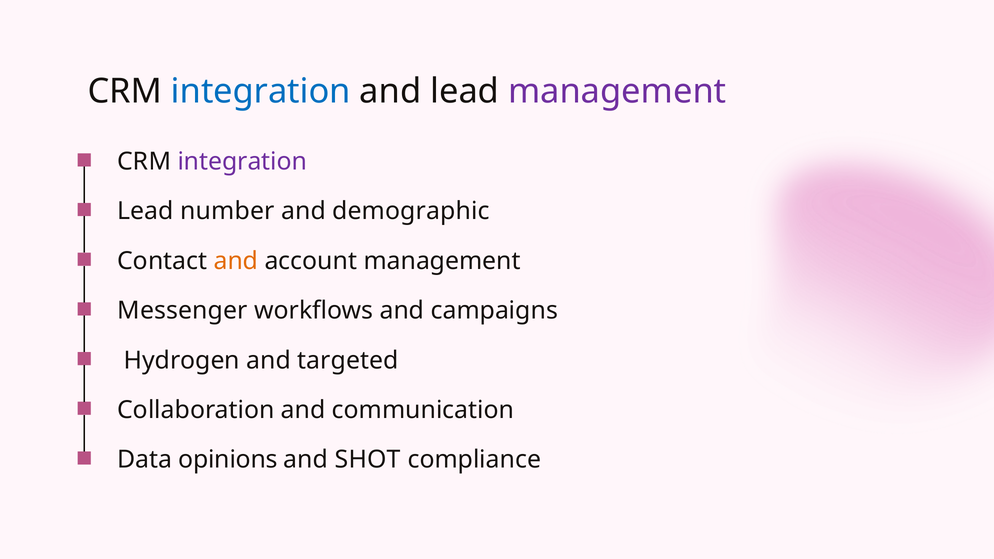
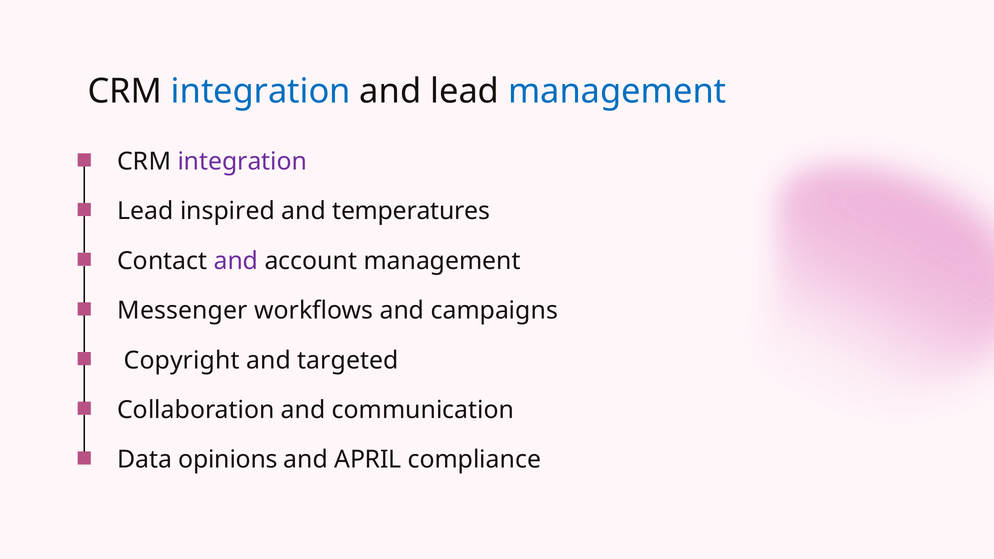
management at (617, 91) colour: purple -> blue
number: number -> inspired
demographic: demographic -> temperatures
and at (236, 261) colour: orange -> purple
Hydrogen: Hydrogen -> Copyright
SHOT: SHOT -> APRIL
